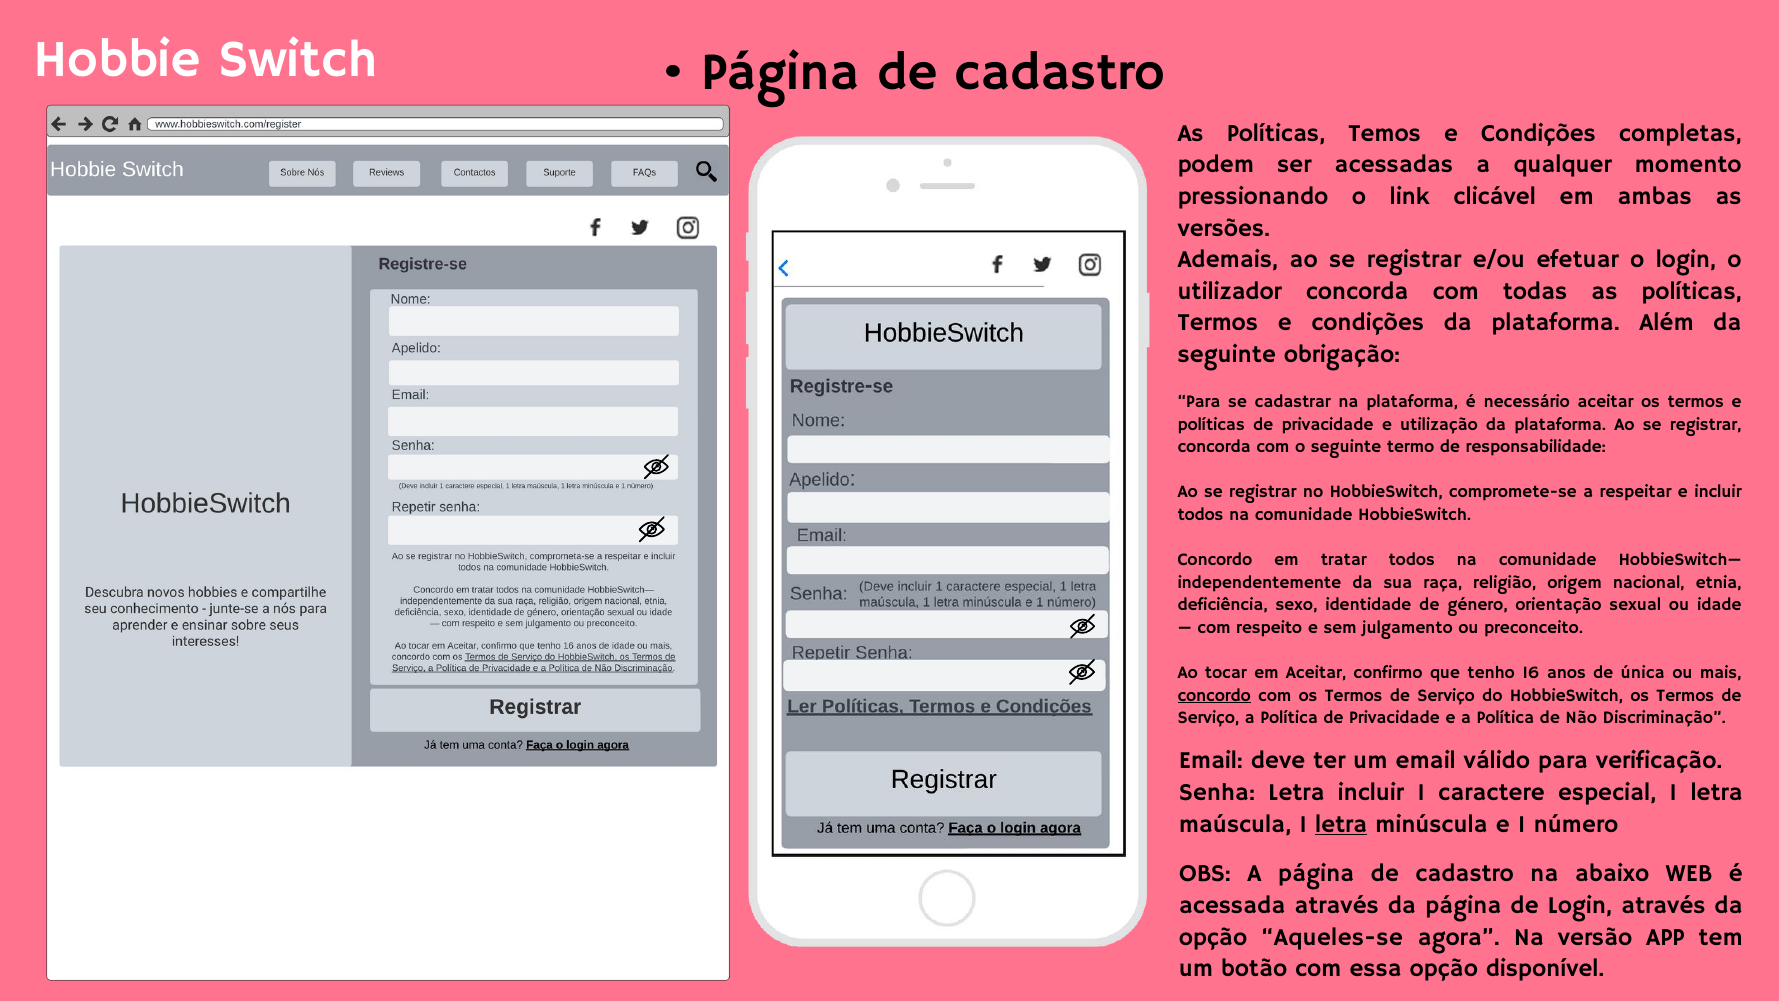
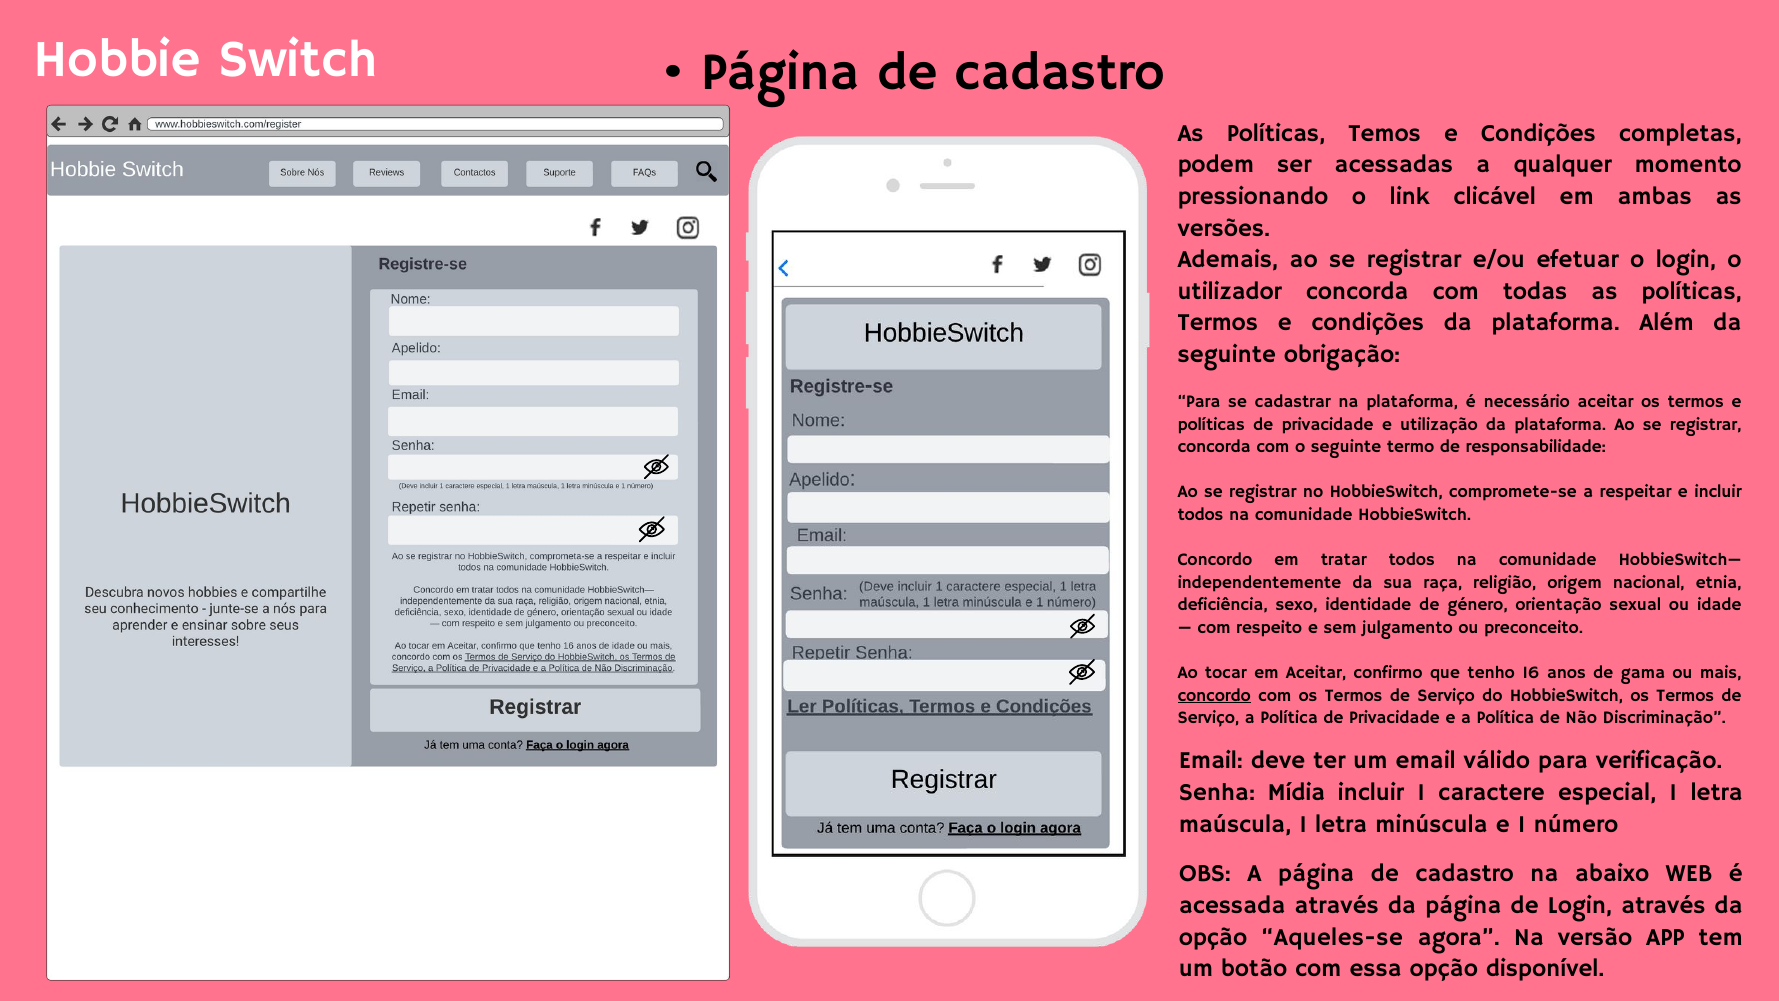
única: única -> gama
Senha Letra: Letra -> Mídia
letra at (1341, 824) underline: present -> none
